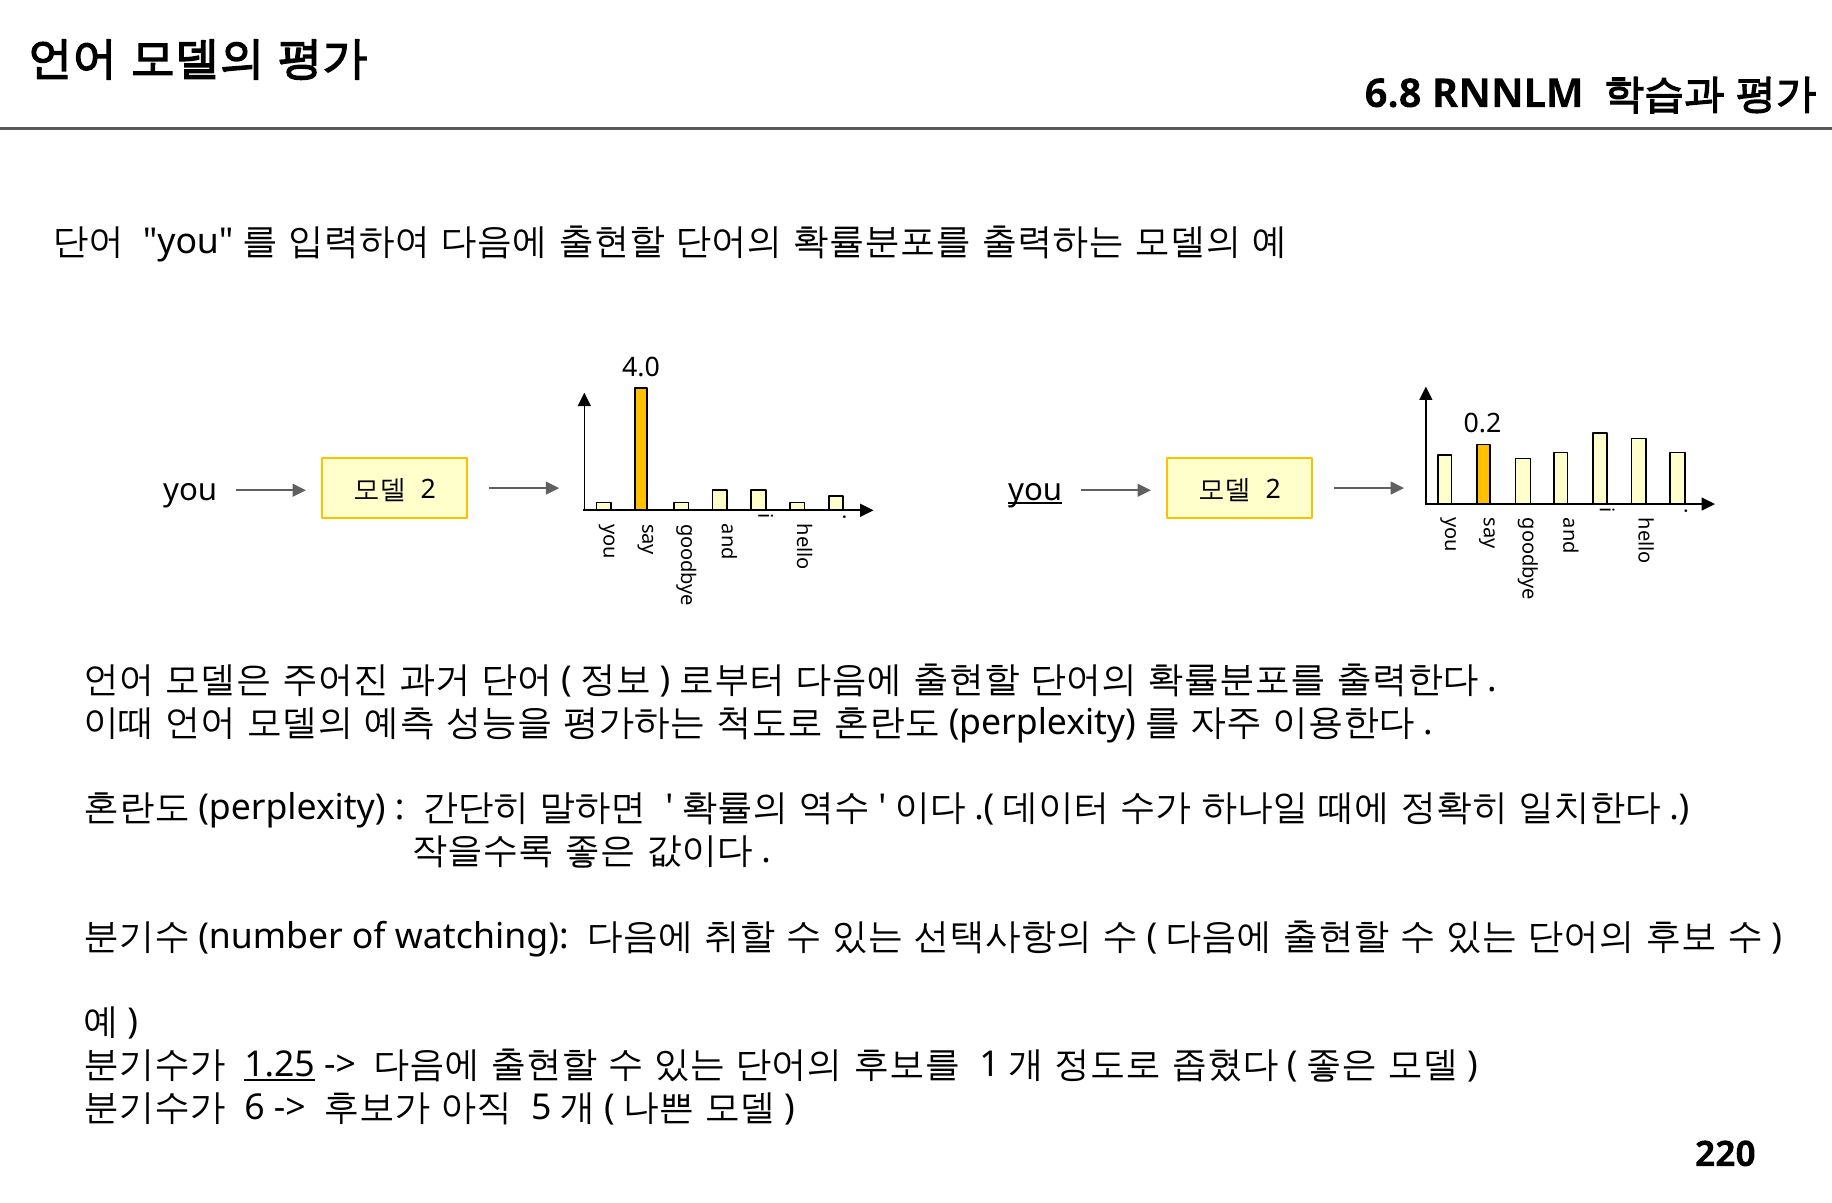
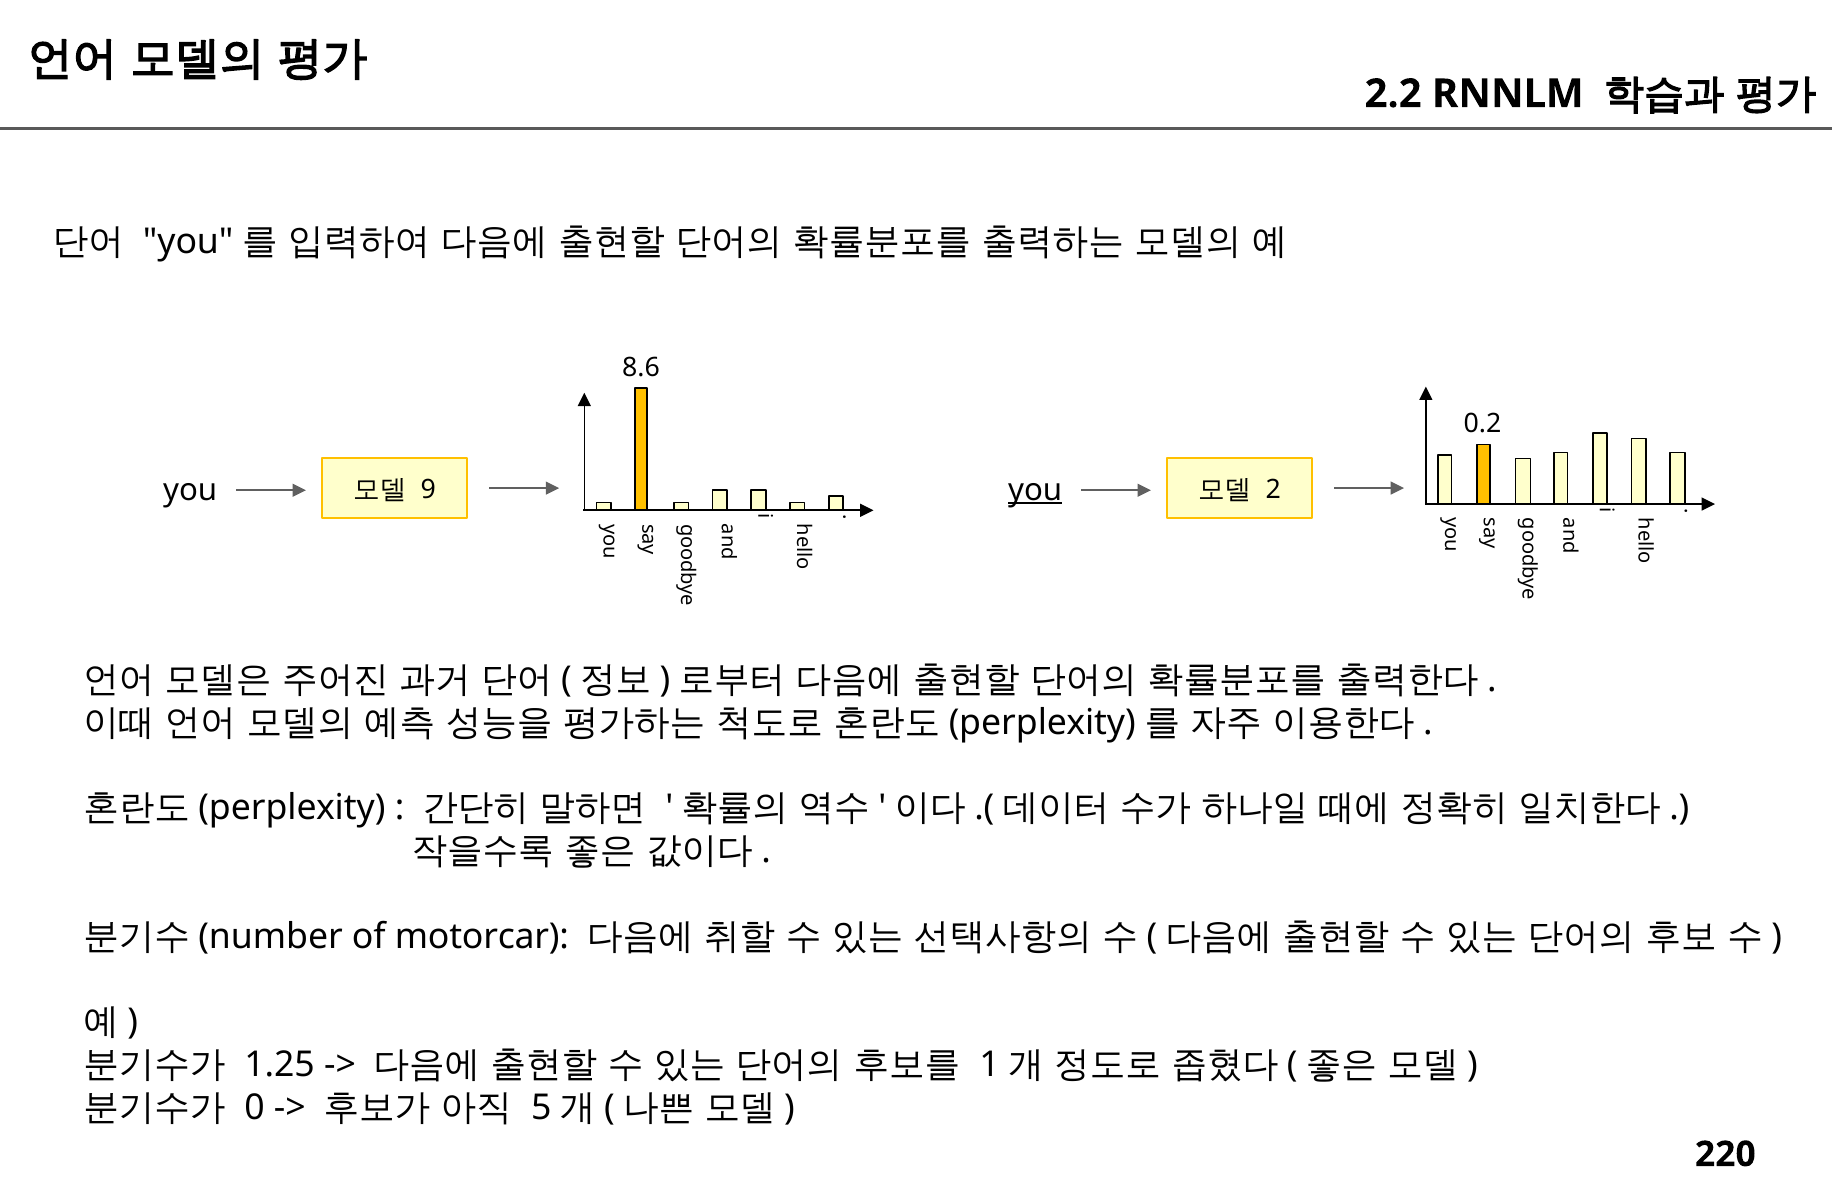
6.8: 6.8 -> 2.2
4.0: 4.0 -> 8.6
2 at (428, 490): 2 -> 9
watching: watching -> motorcar
1.25 underline: present -> none
6: 6 -> 0
